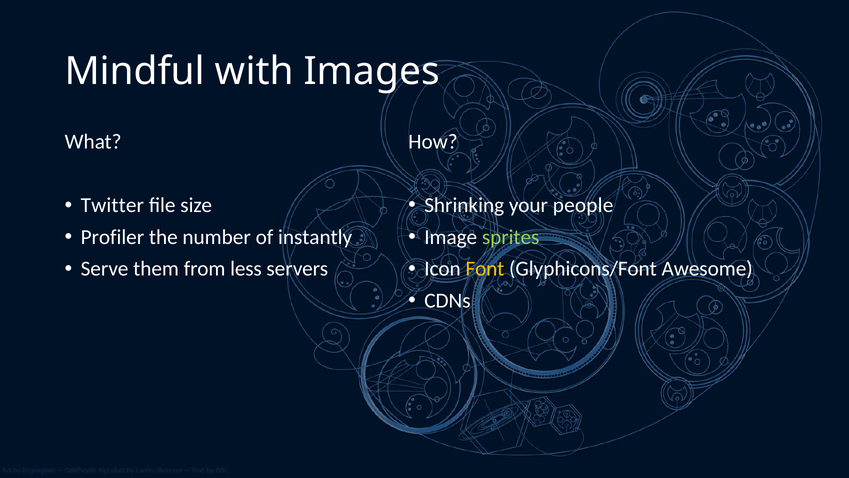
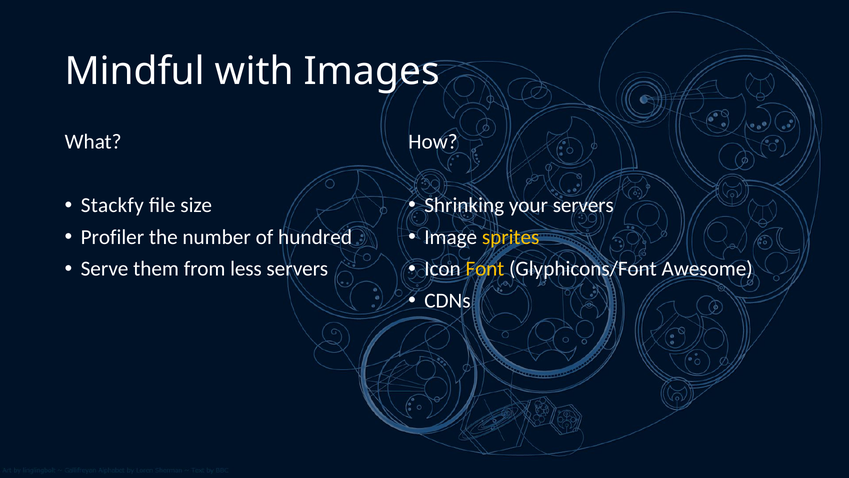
Twitter: Twitter -> Stackfy
your people: people -> servers
instantly: instantly -> hundred
sprites colour: light green -> yellow
